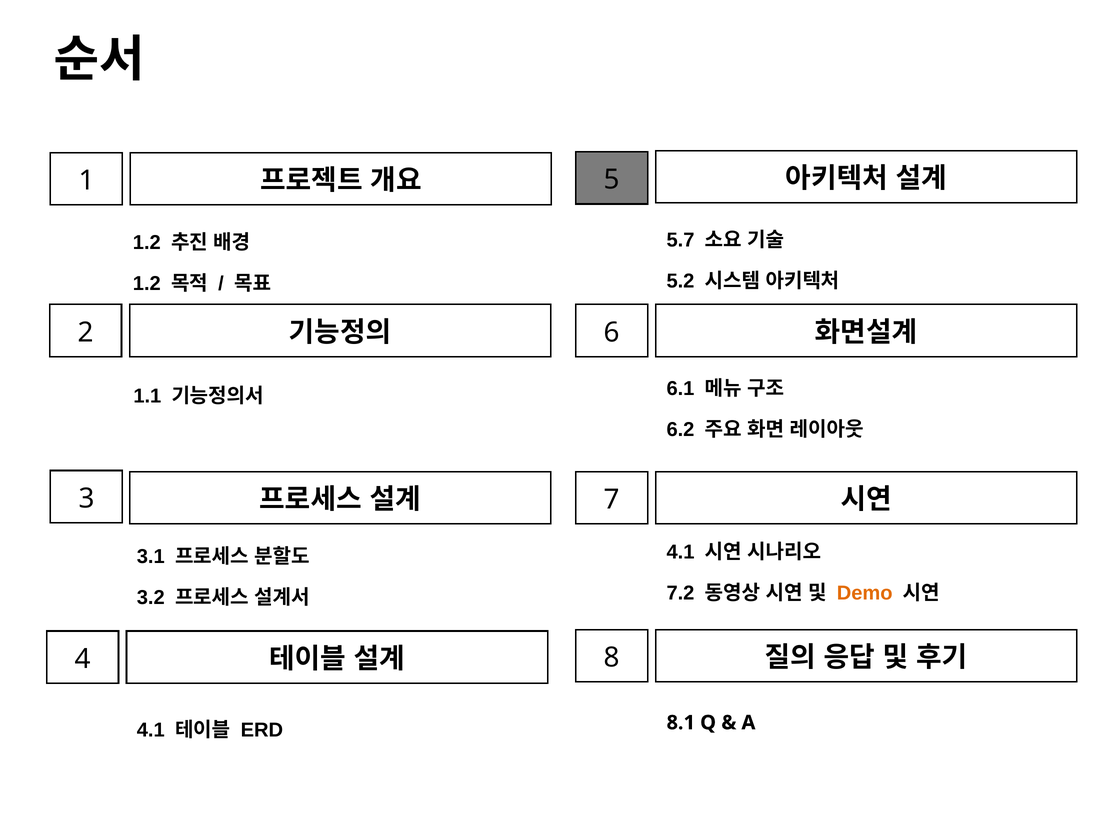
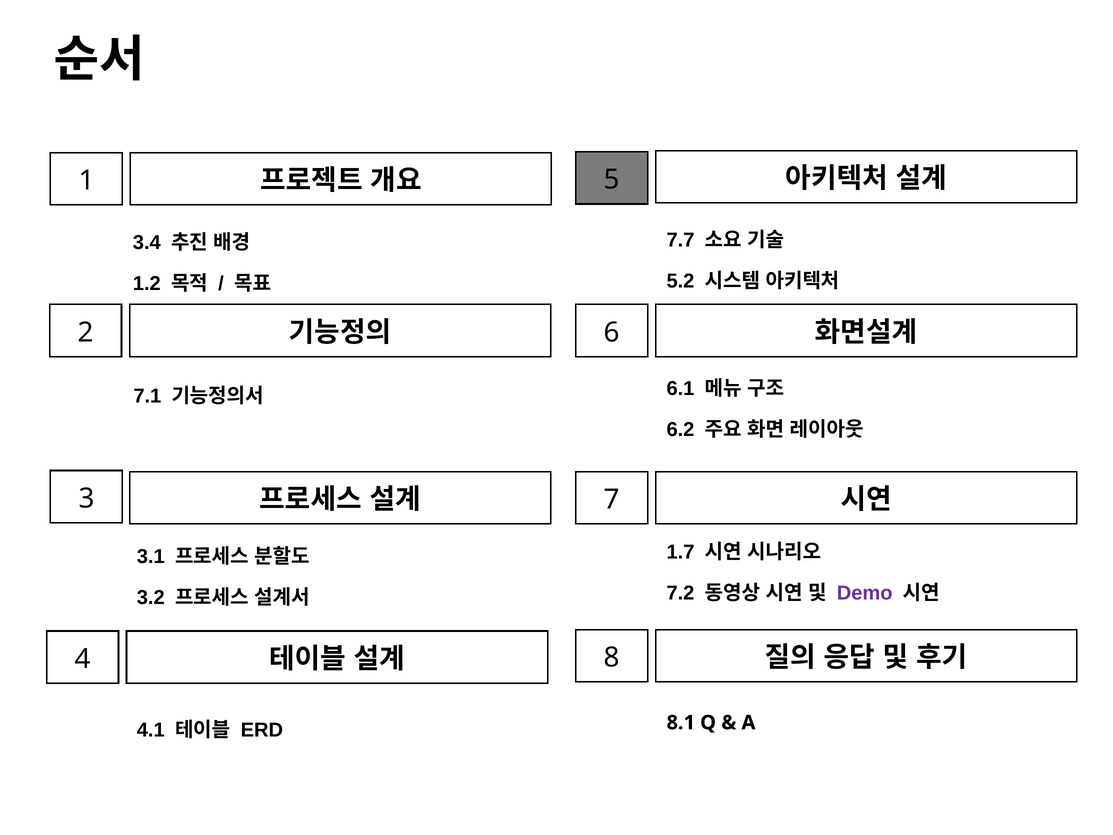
5.7: 5.7 -> 7.7
1.2 at (147, 243): 1.2 -> 3.4
1.1: 1.1 -> 7.1
4.1 at (680, 552): 4.1 -> 1.7
Demo colour: orange -> purple
